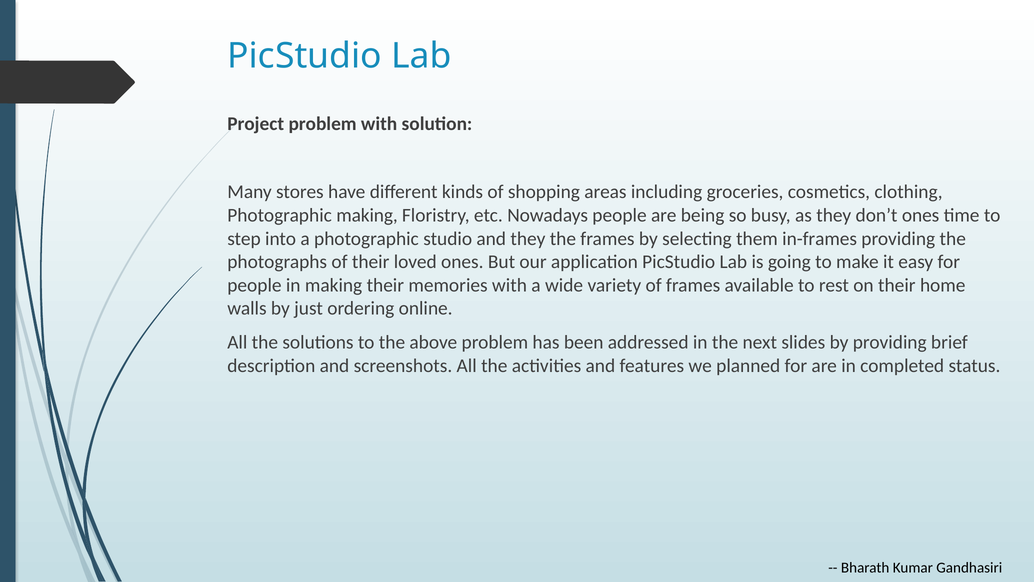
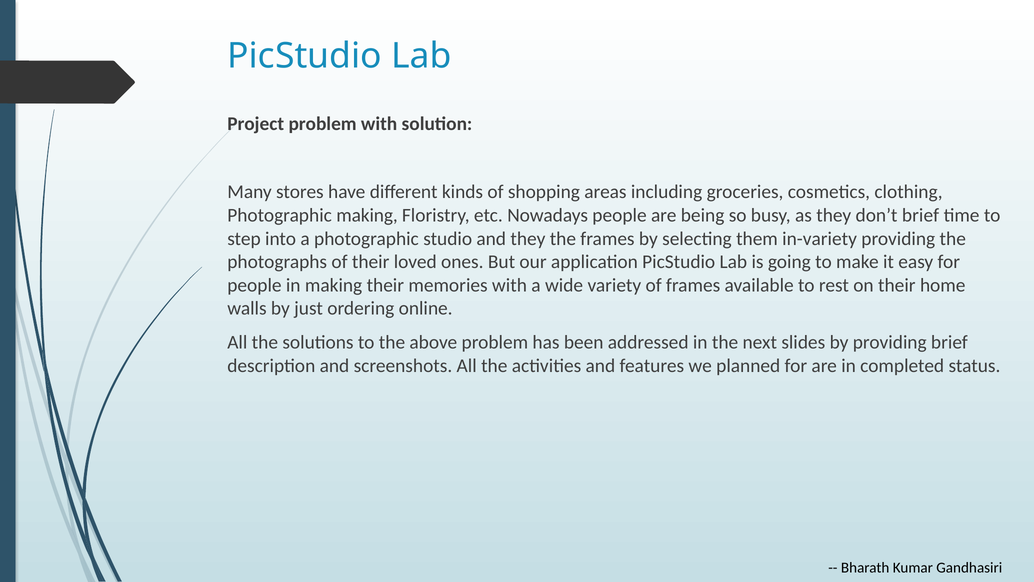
don’t ones: ones -> brief
in-frames: in-frames -> in-variety
